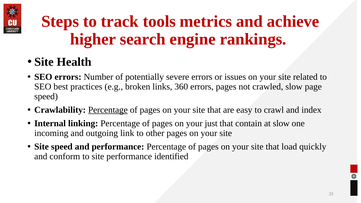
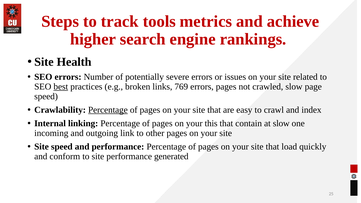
best underline: none -> present
360: 360 -> 769
just: just -> this
identified: identified -> generated
